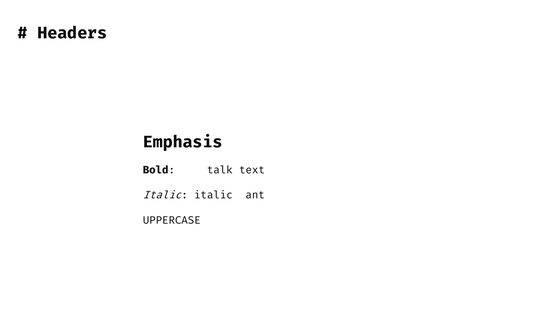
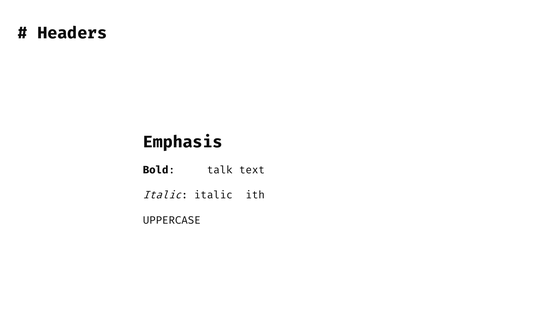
want: want -> with
